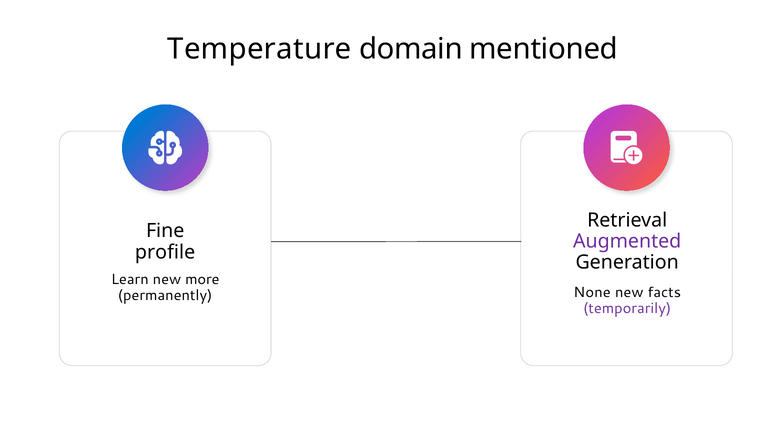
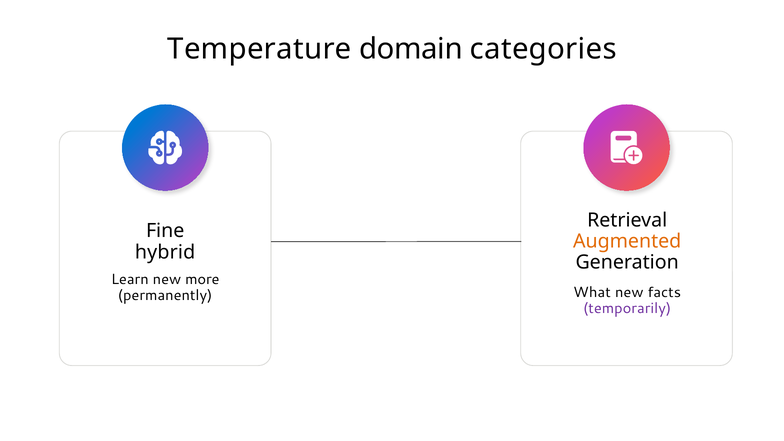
mentioned: mentioned -> categories
Augmented colour: purple -> orange
profile: profile -> hybrid
None: None -> What
